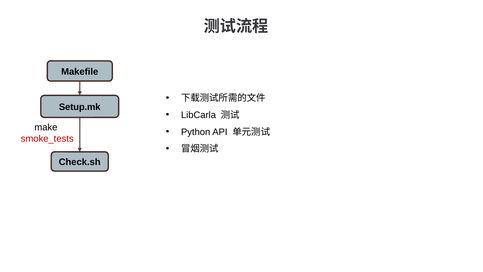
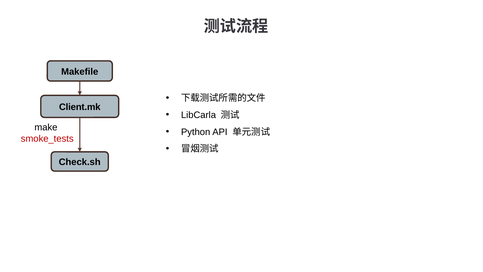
Setup.mk: Setup.mk -> Client.mk
